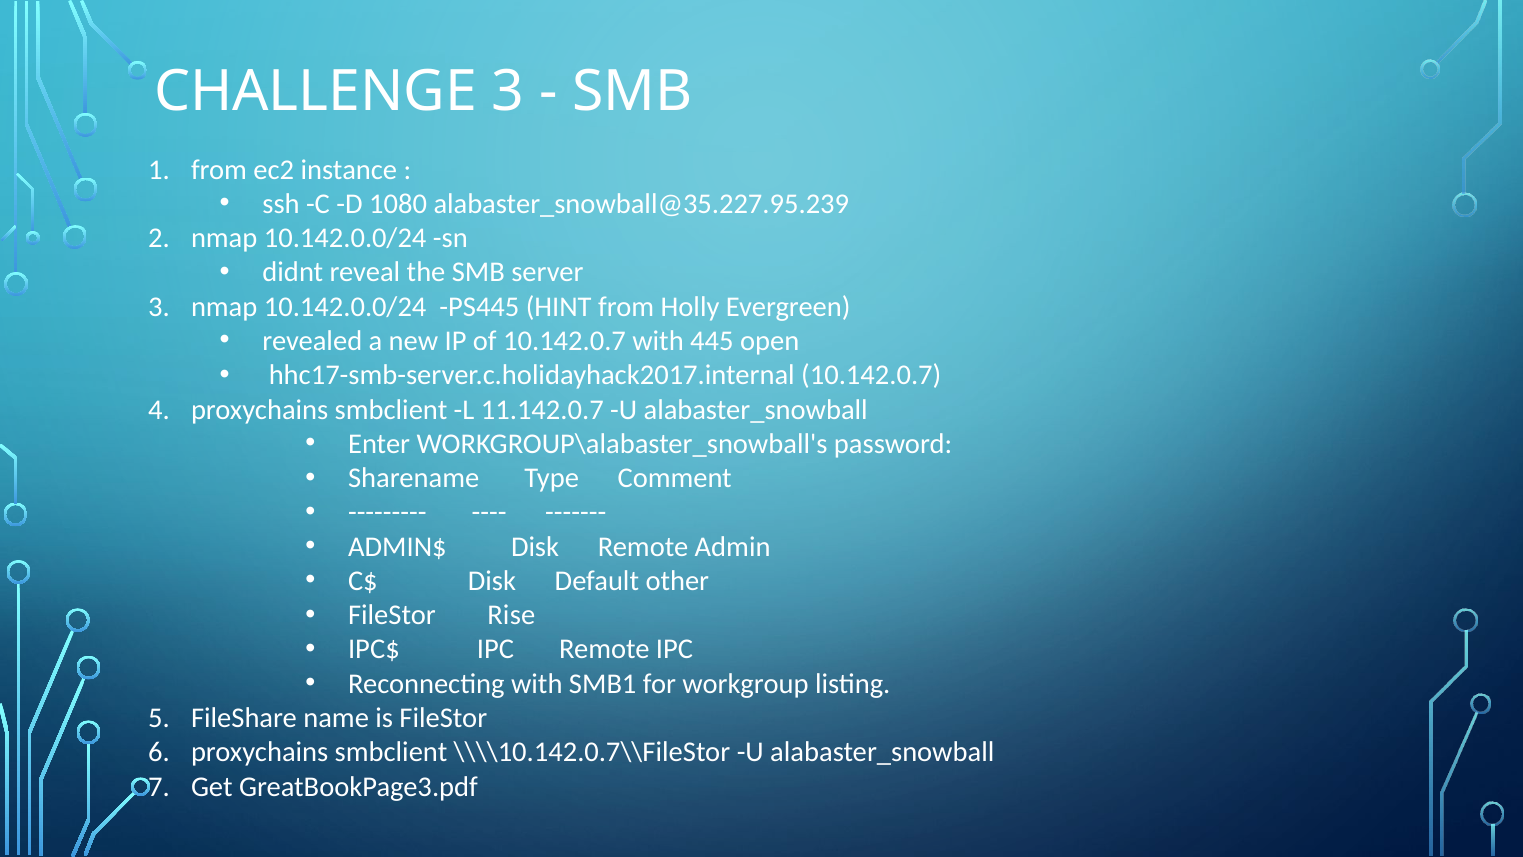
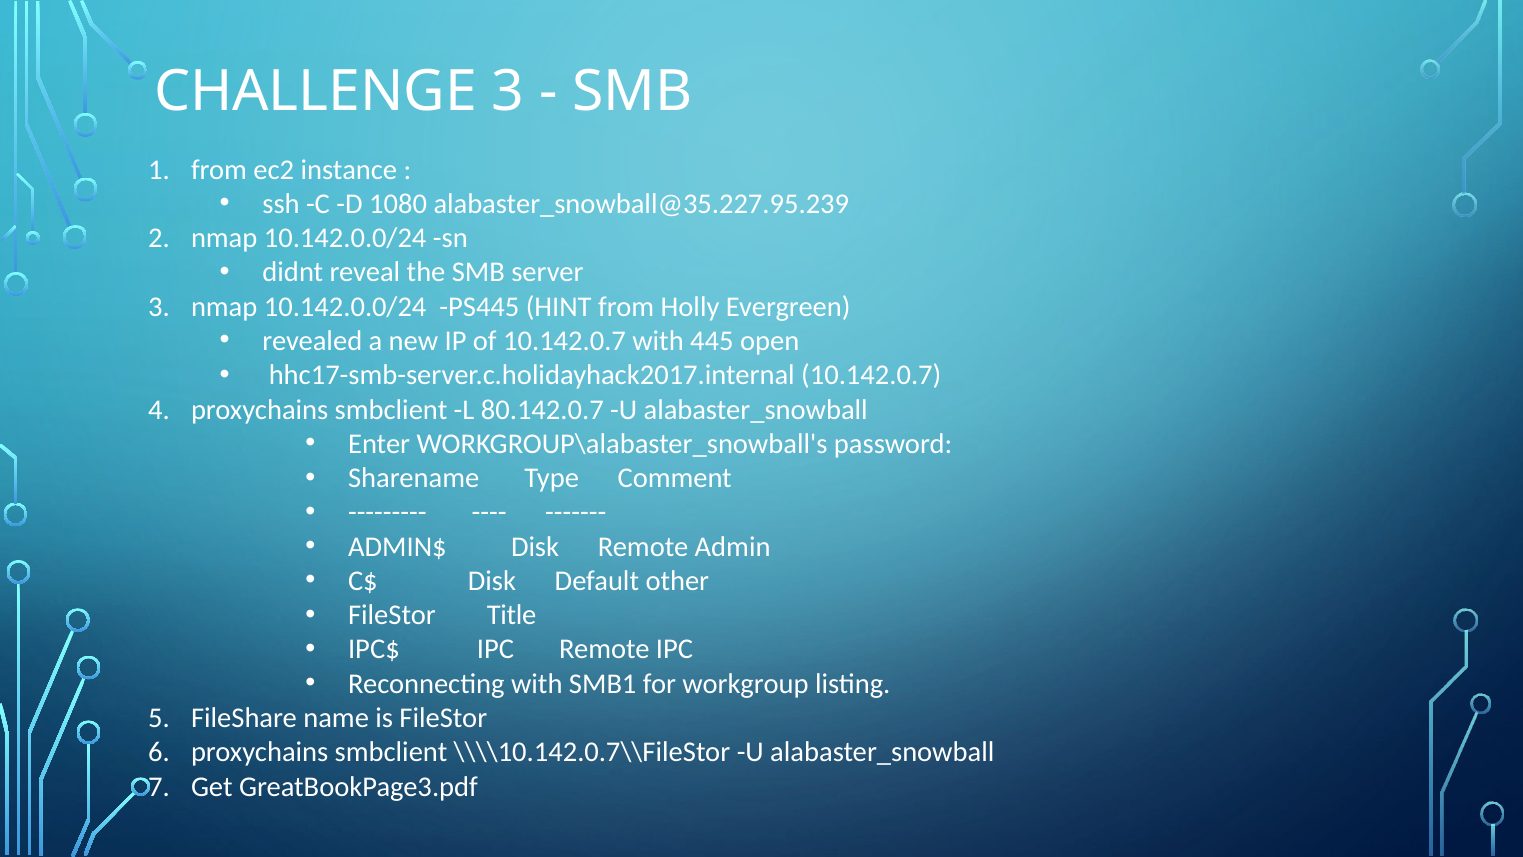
11.142.0.7: 11.142.0.7 -> 80.142.0.7
Rise: Rise -> Title
